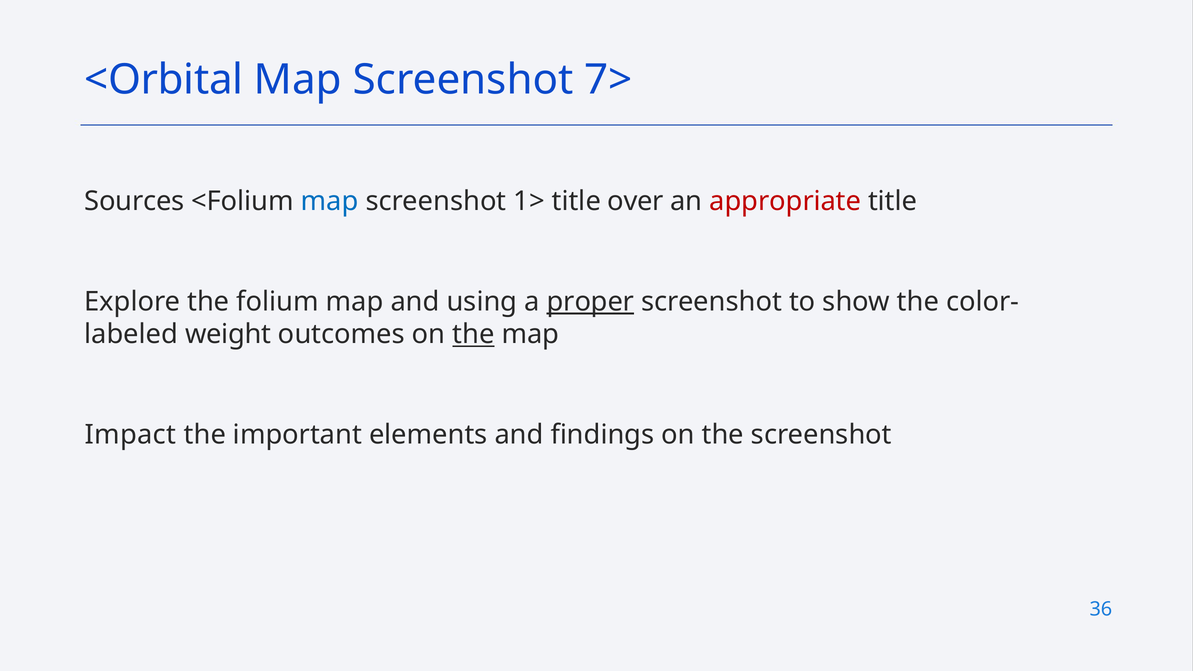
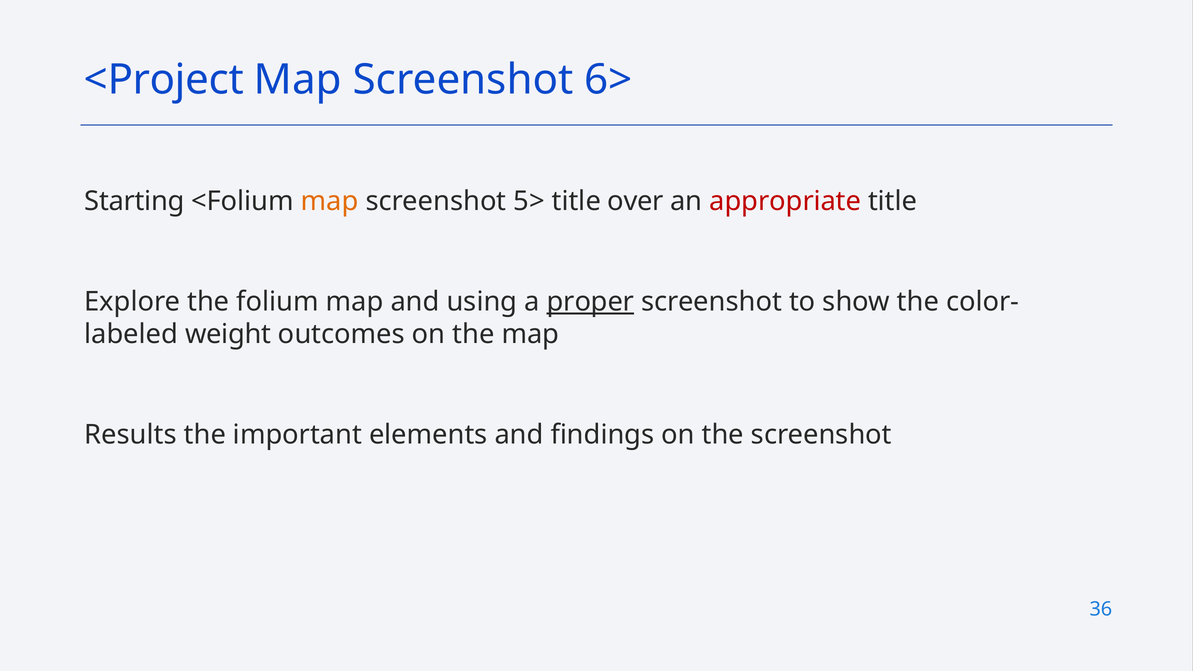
<Orbital: <Orbital -> <Project
7>: 7> -> 6>
Sources: Sources -> Starting
map at (330, 201) colour: blue -> orange
1>: 1> -> 5>
the at (473, 334) underline: present -> none
Impact: Impact -> Results
